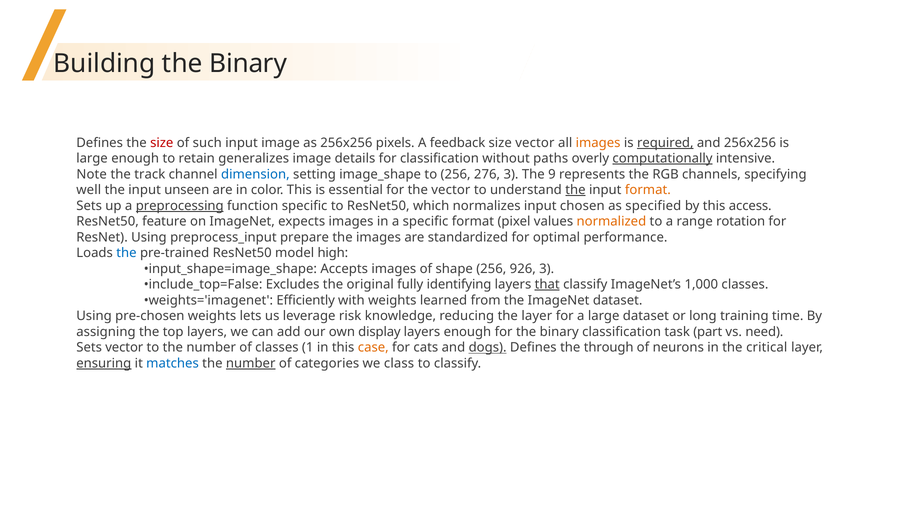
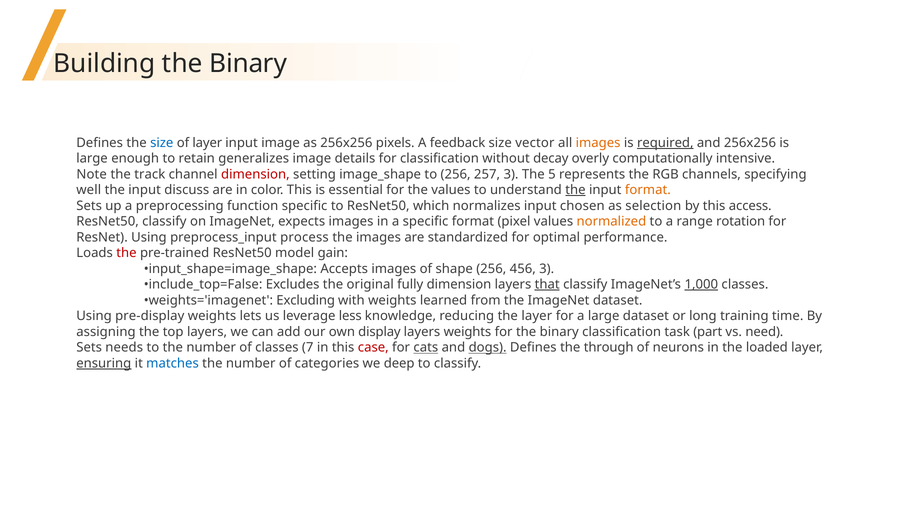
size at (162, 143) colour: red -> blue
of such: such -> layer
paths: paths -> decay
computationally underline: present -> none
dimension at (255, 174) colour: blue -> red
276: 276 -> 257
9: 9 -> 5
unseen: unseen -> discuss
the vector: vector -> values
preprocessing underline: present -> none
specified: specified -> selection
ResNet50 feature: feature -> classify
prepare: prepare -> process
the at (126, 253) colour: blue -> red
high: high -> gain
926: 926 -> 456
fully identifying: identifying -> dimension
1,000 underline: none -> present
Efficiently: Efficiently -> Excluding
pre-chosen: pre-chosen -> pre-display
risk: risk -> less
layers enough: enough -> weights
Sets vector: vector -> needs
1: 1 -> 7
case colour: orange -> red
cats underline: none -> present
critical: critical -> loaded
number at (251, 363) underline: present -> none
class: class -> deep
